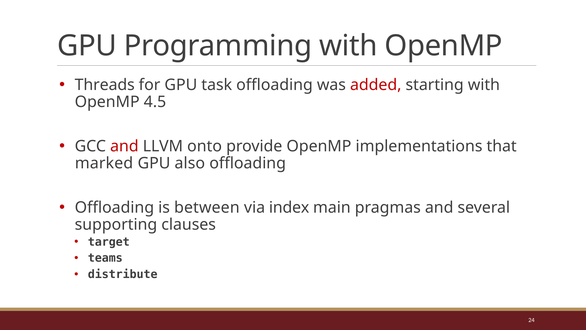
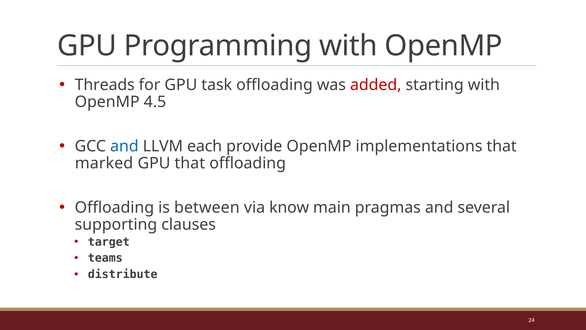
and at (124, 146) colour: red -> blue
onto: onto -> each
GPU also: also -> that
index: index -> know
